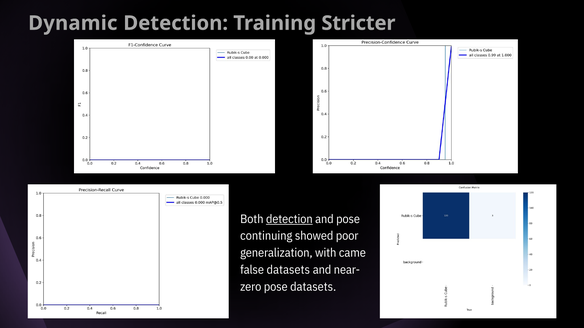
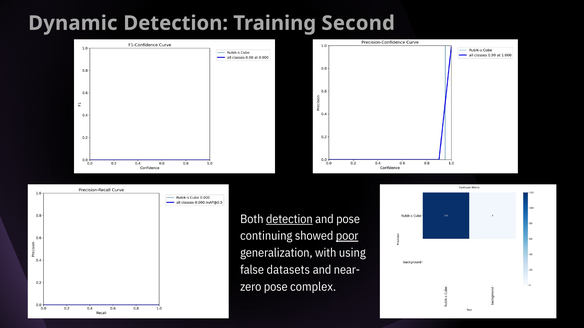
Stricter: Stricter -> Second
poor underline: none -> present
came: came -> using
pose datasets: datasets -> complex
